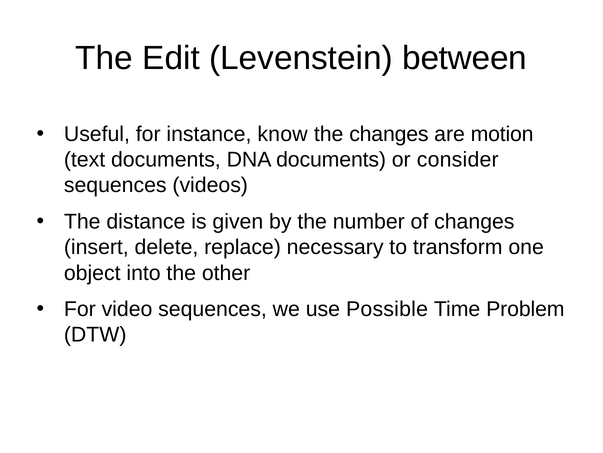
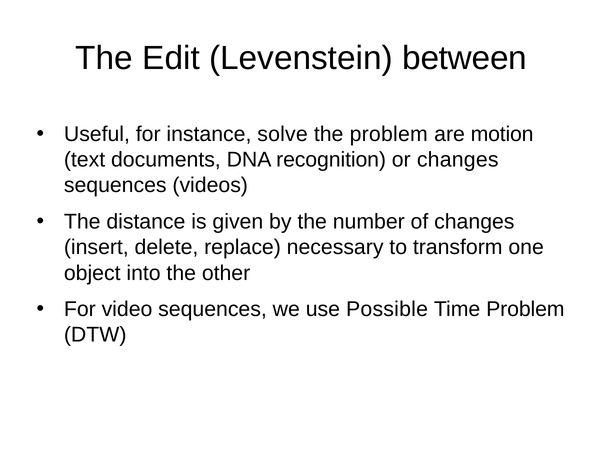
know: know -> solve
the changes: changes -> problem
DNA documents: documents -> recognition
or consider: consider -> changes
